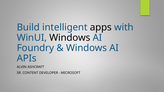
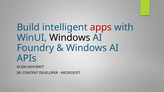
apps colour: black -> red
